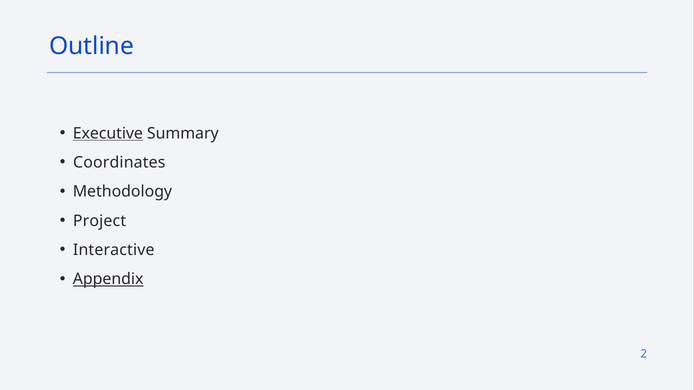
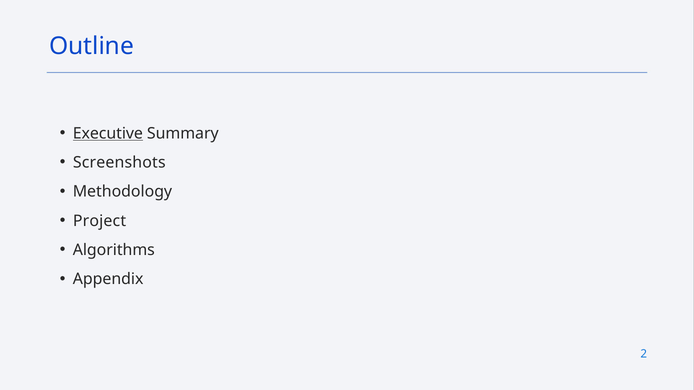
Coordinates: Coordinates -> Screenshots
Interactive: Interactive -> Algorithms
Appendix underline: present -> none
